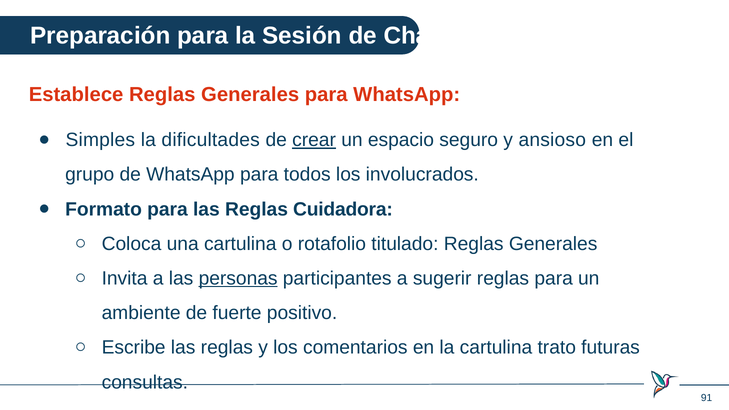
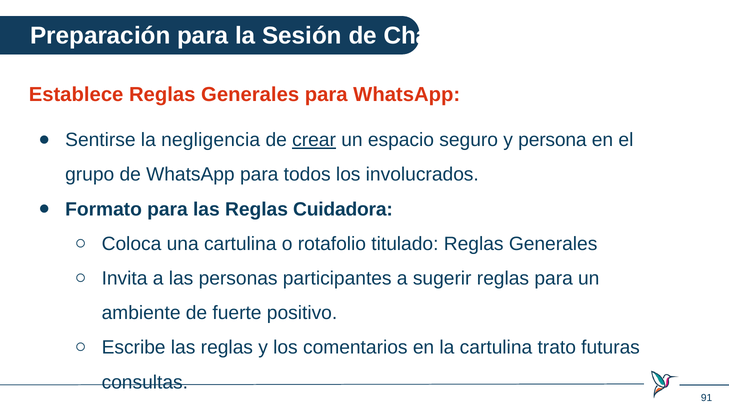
Simples: Simples -> Sentirse
dificultades: dificultades -> negligencia
ansioso: ansioso -> persona
personas underline: present -> none
